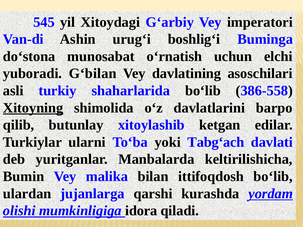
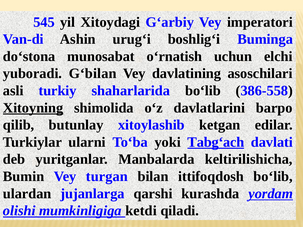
Tabg‘ach underline: none -> present
malika: malika -> turgan
idora: idora -> ketdi
